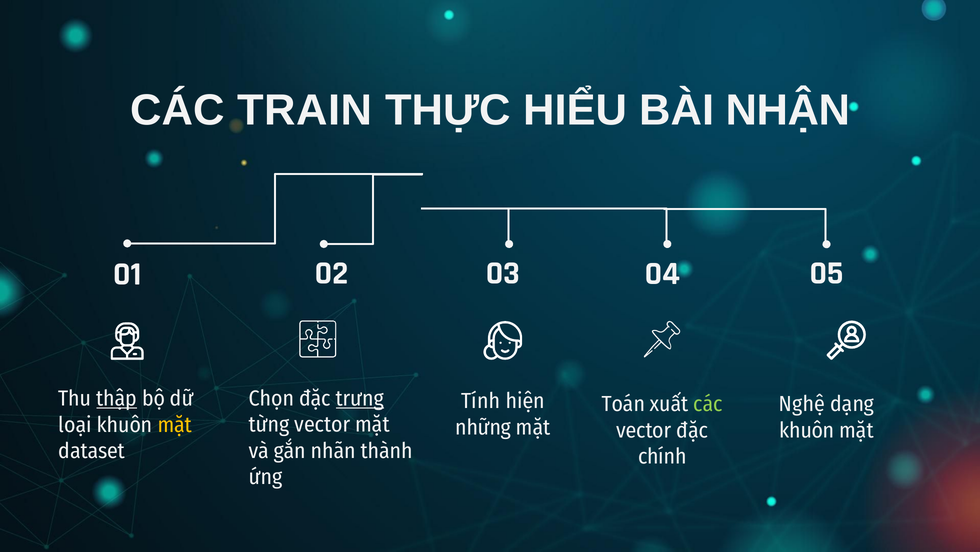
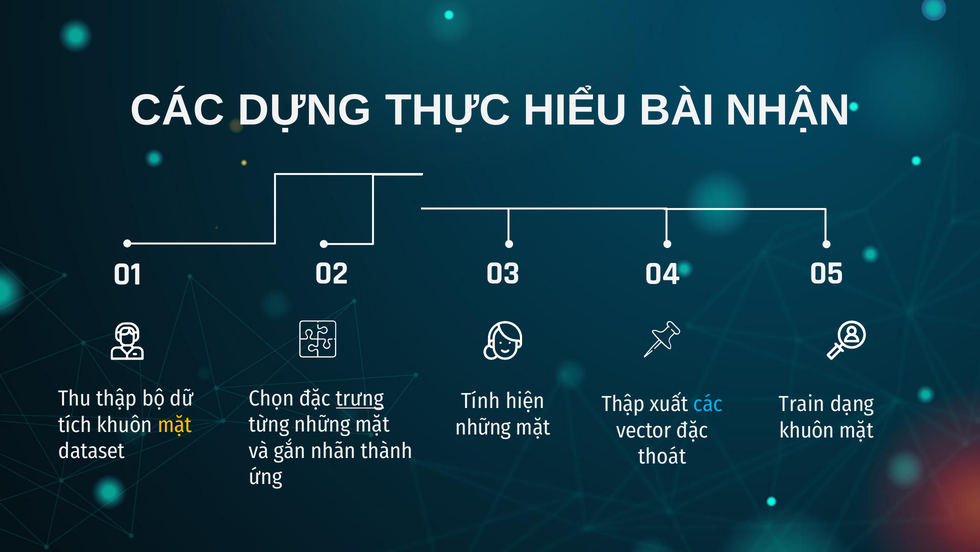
TRAIN: TRAIN -> DỰNG
thập at (117, 398) underline: present -> none
Toán at (623, 404): Toán -> Thập
các at (708, 404) colour: light green -> light blue
Nghệ: Nghệ -> Train
loại: loại -> tích
từng vector: vector -> những
chính: chính -> thoát
